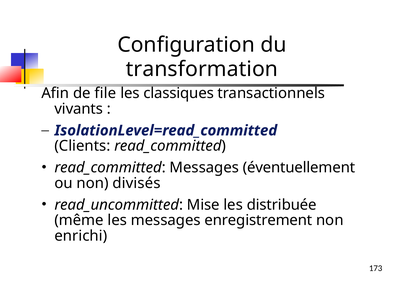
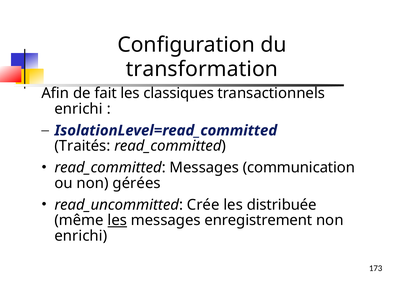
file: file -> fait
vivants at (79, 109): vivants -> enrichi
Clients: Clients -> Traités
éventuellement: éventuellement -> communication
divisés: divisés -> gérées
Mise: Mise -> Crée
les at (117, 220) underline: none -> present
